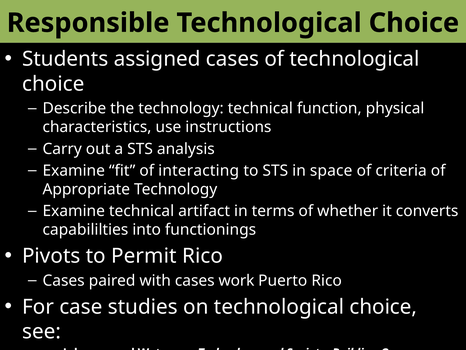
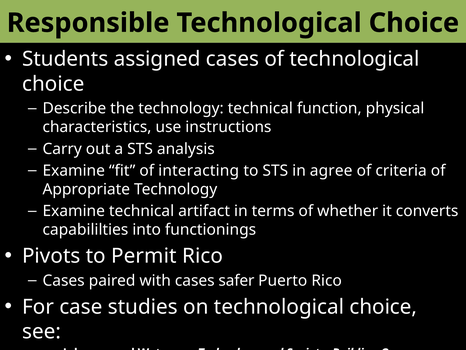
space: space -> agree
work: work -> safer
